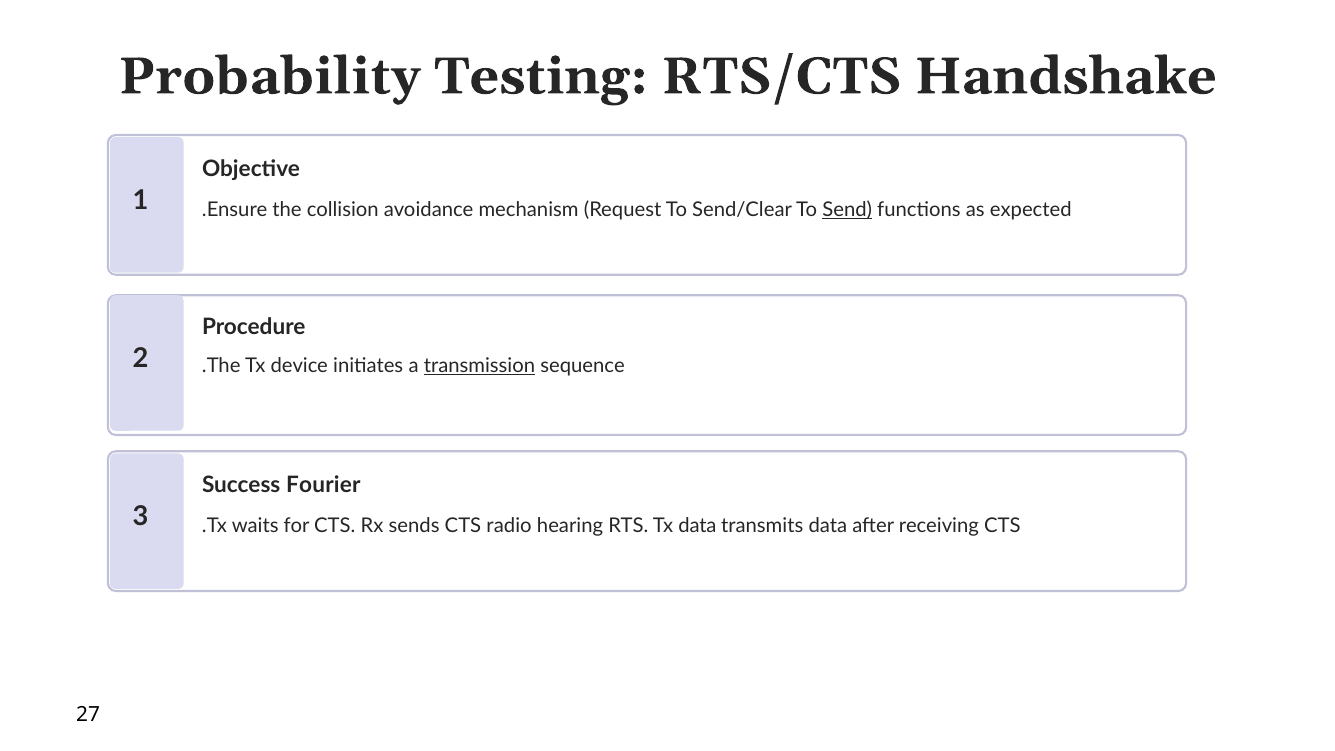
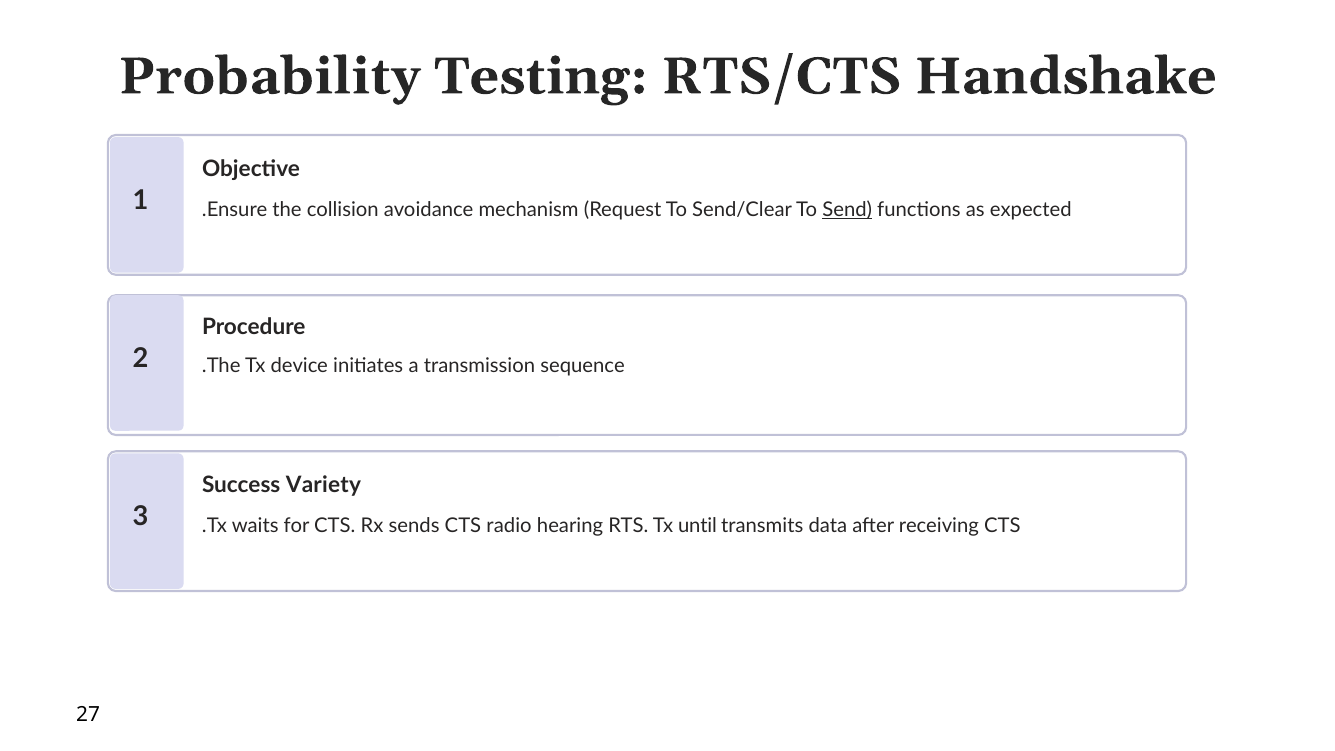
transmission underline: present -> none
Fourier: Fourier -> Variety
Tx data: data -> until
